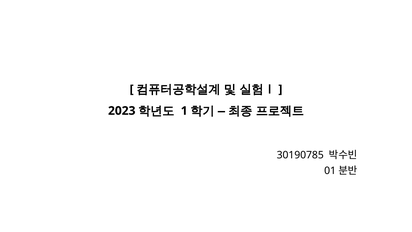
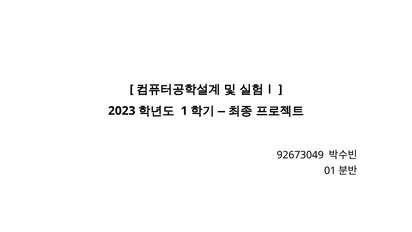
30190785: 30190785 -> 92673049
